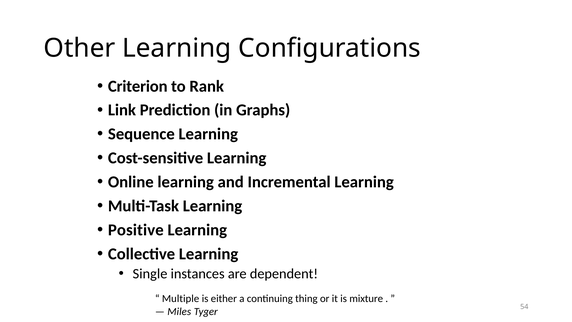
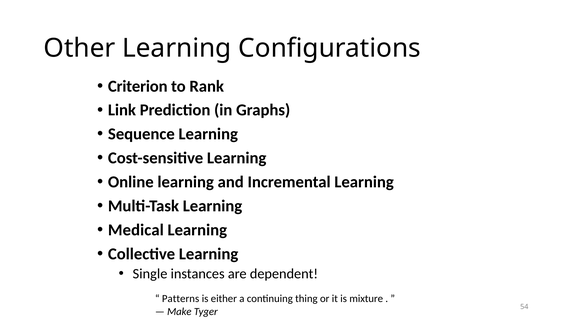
Positive: Positive -> Medical
Multiple: Multiple -> Patterns
Miles: Miles -> Make
